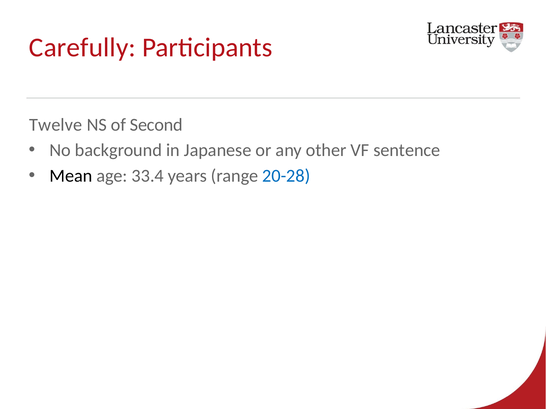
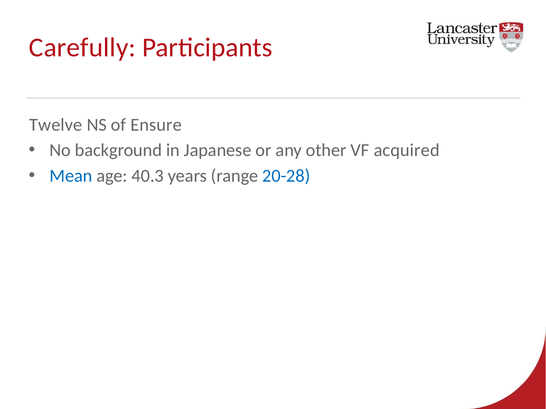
Second: Second -> Ensure
sentence: sentence -> acquired
Mean colour: black -> blue
33.4: 33.4 -> 40.3
